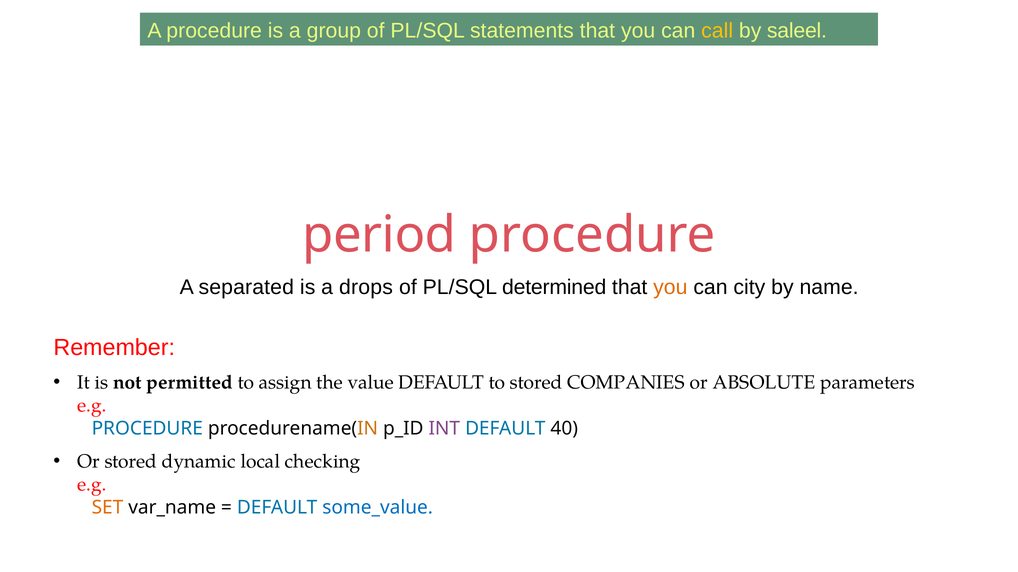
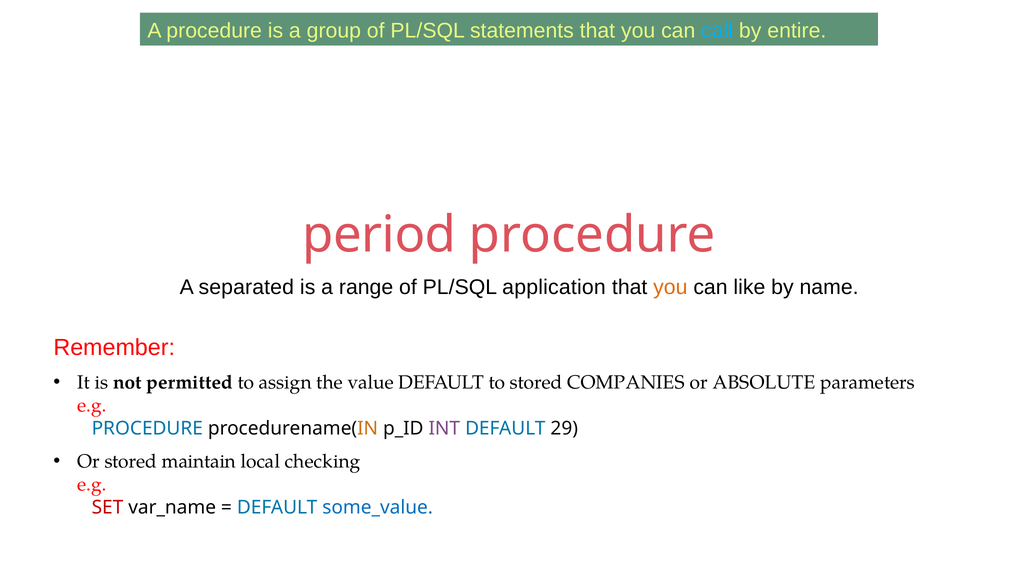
call colour: yellow -> light blue
saleel: saleel -> entire
drops: drops -> range
determined: determined -> application
city: city -> like
40: 40 -> 29
dynamic: dynamic -> maintain
SET colour: orange -> red
